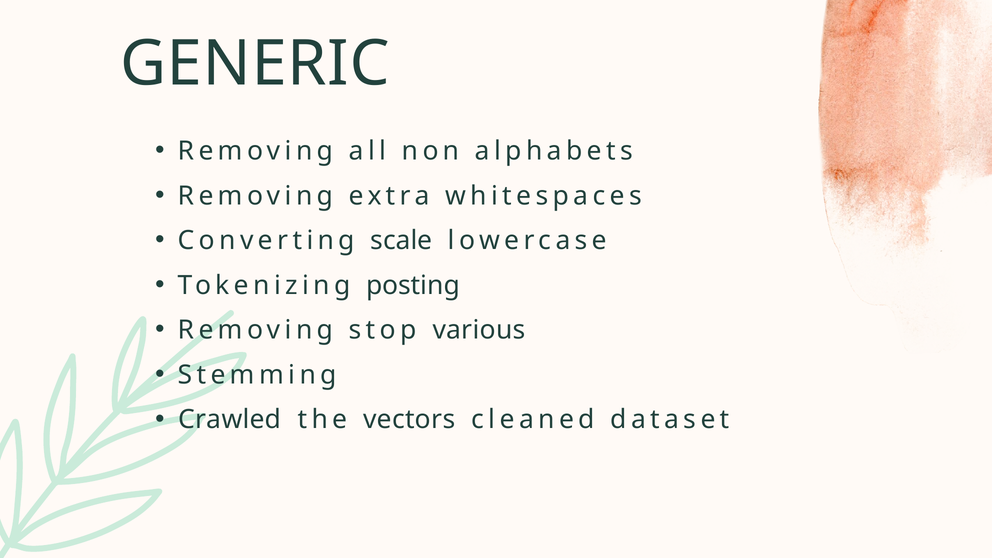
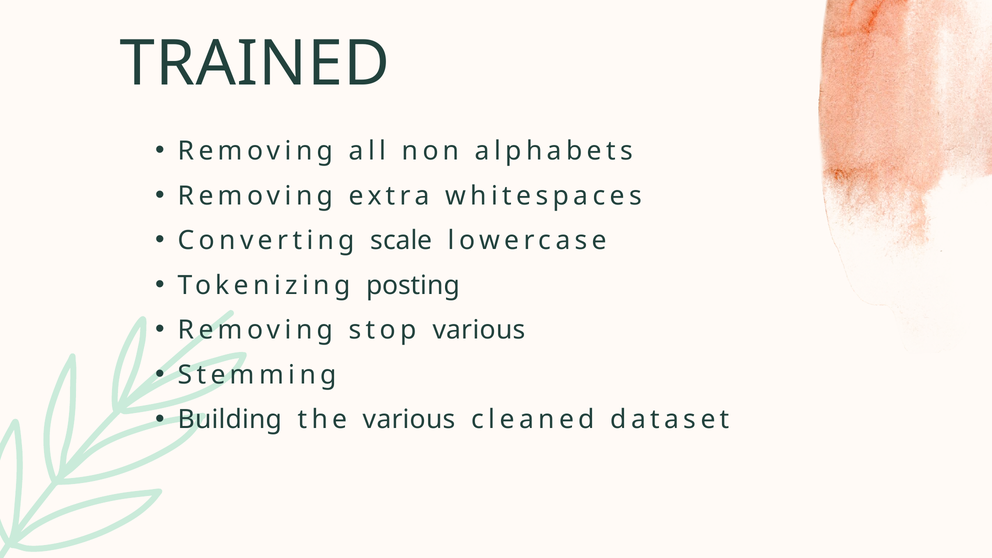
GENERIC: GENERIC -> TRAINED
Crawled: Crawled -> Building
the vectors: vectors -> various
